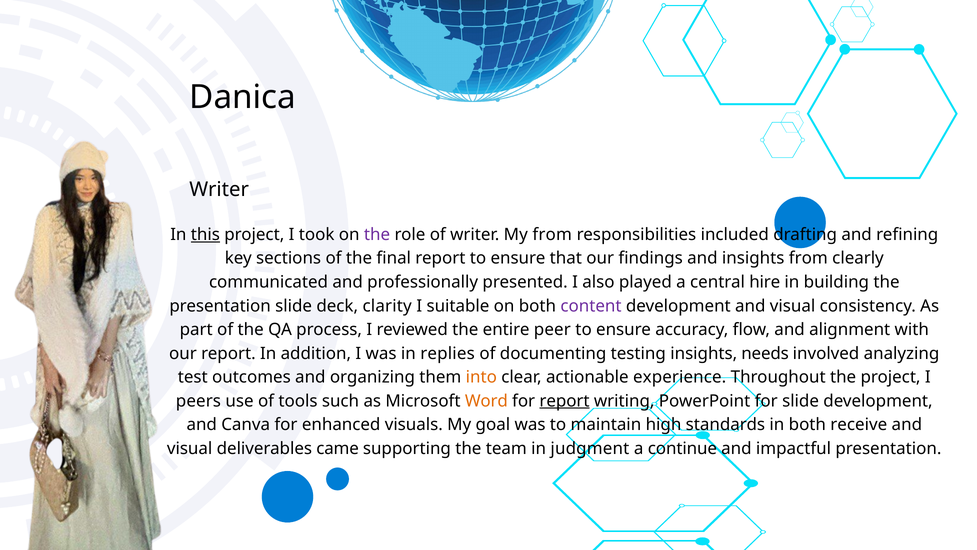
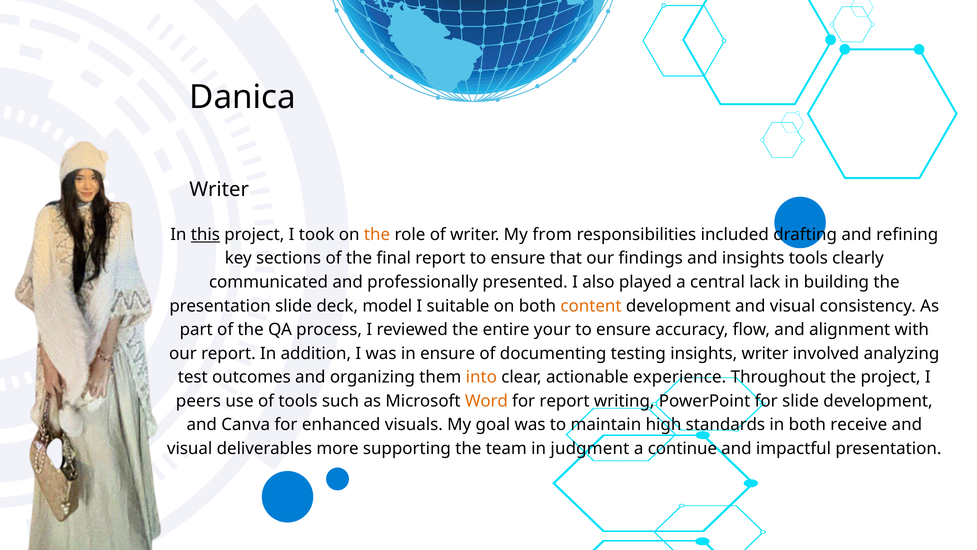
the at (377, 234) colour: purple -> orange
insights from: from -> tools
hire: hire -> lack
clarity: clarity -> model
content colour: purple -> orange
peer: peer -> your
in replies: replies -> ensure
insights needs: needs -> writer
report at (565, 401) underline: present -> none
came: came -> more
